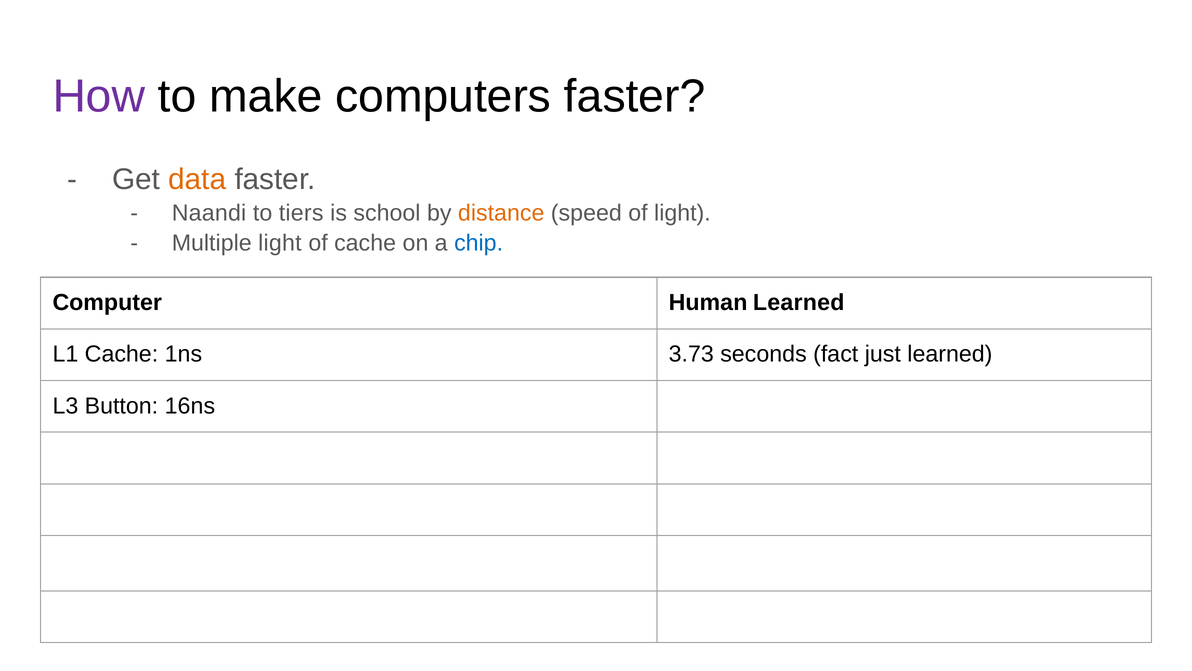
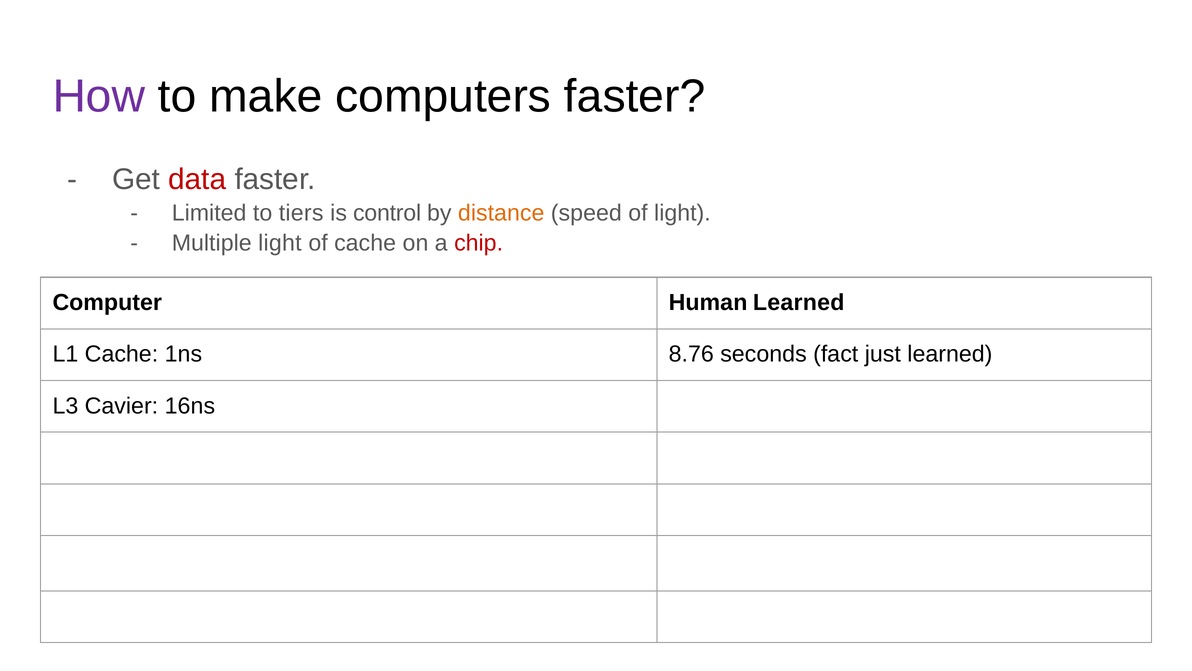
data colour: orange -> red
Naandi: Naandi -> Limited
school: school -> control
chip colour: blue -> red
3.73: 3.73 -> 8.76
Button: Button -> Cavier
